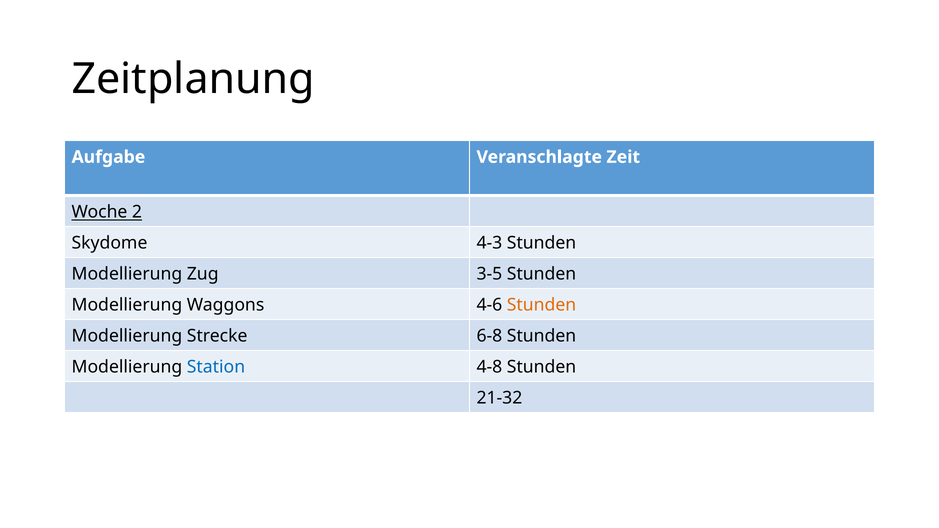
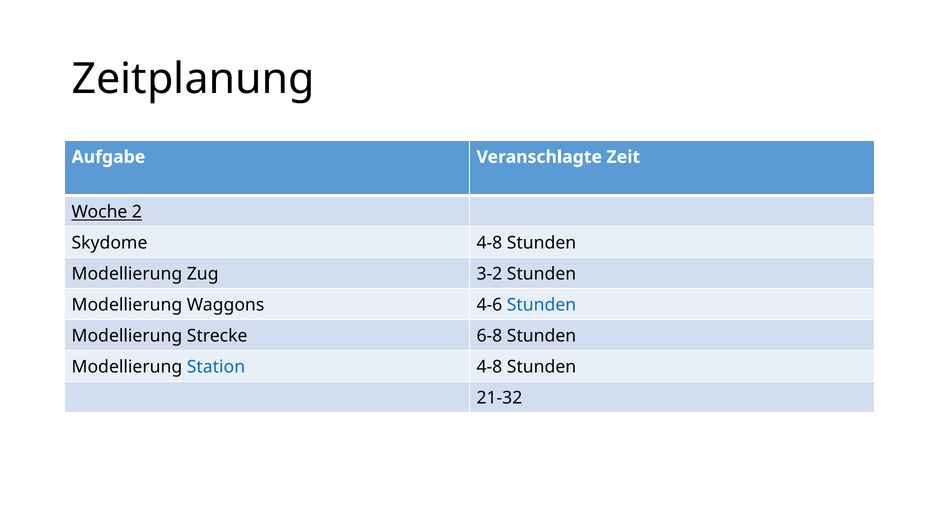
Skydome 4-3: 4-3 -> 4-8
3-5: 3-5 -> 3-2
Stunden at (541, 305) colour: orange -> blue
